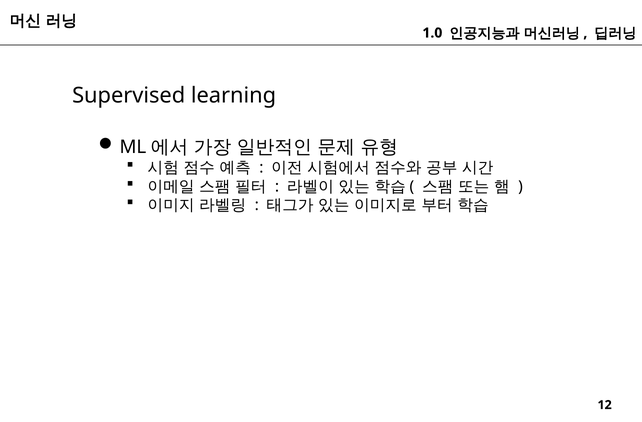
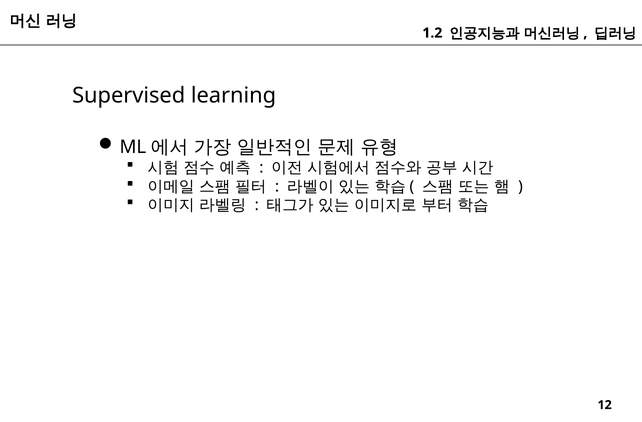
1.0: 1.0 -> 1.2
